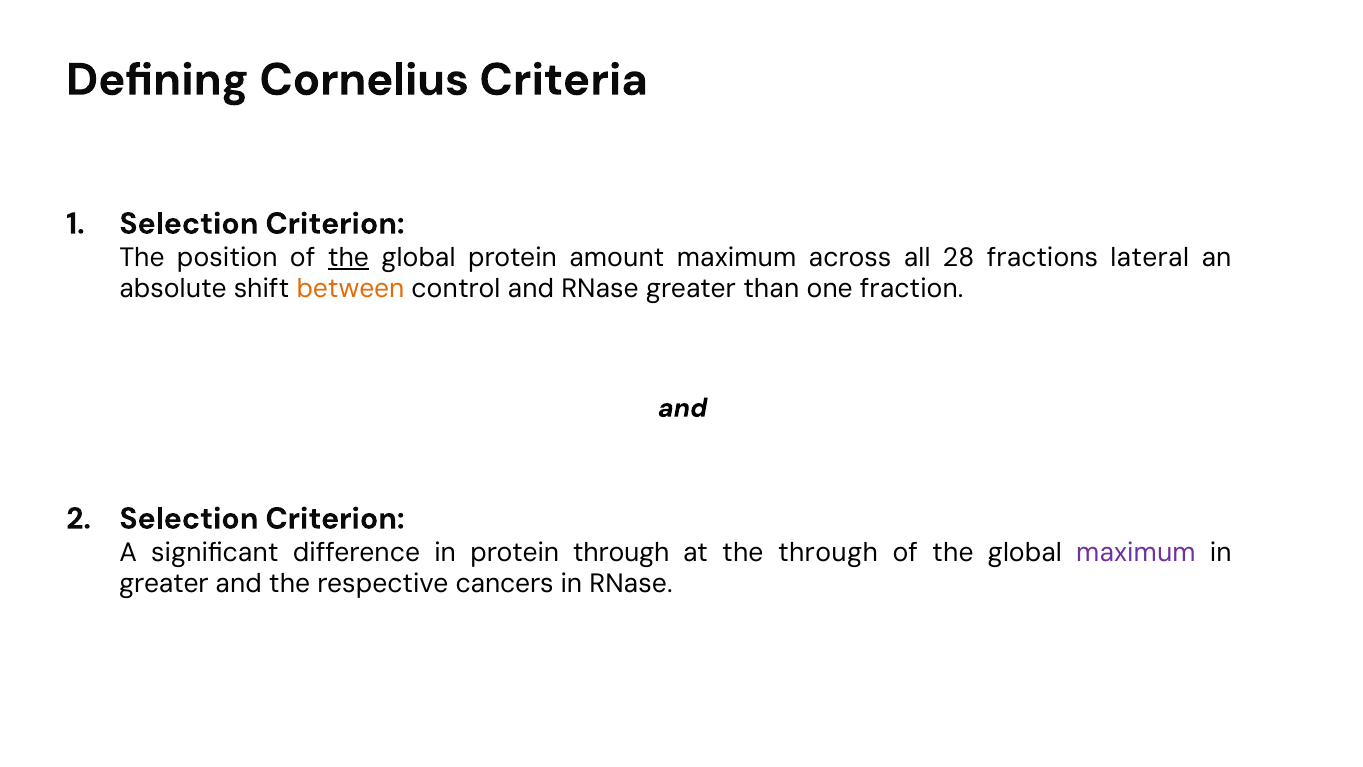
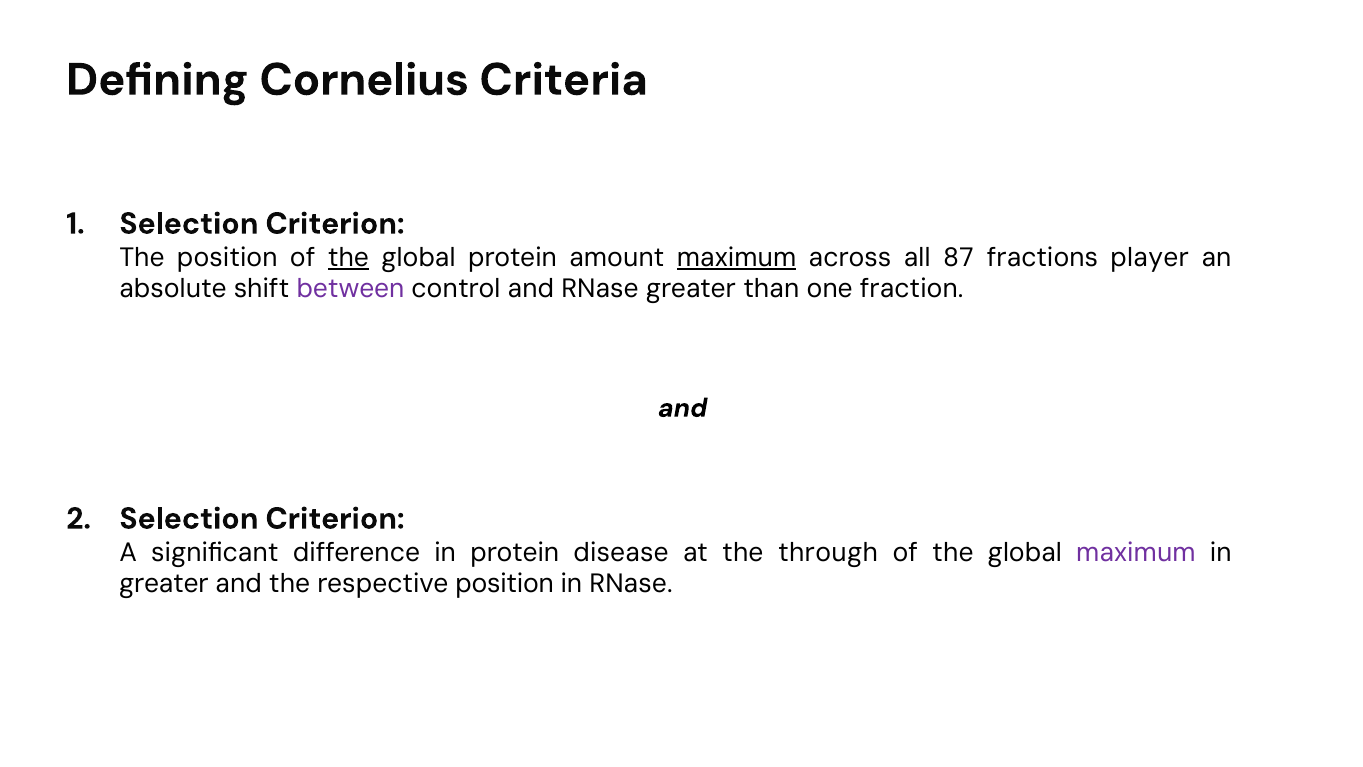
maximum at (737, 257) underline: none -> present
28: 28 -> 87
lateral: lateral -> player
between colour: orange -> purple
protein through: through -> disease
respective cancers: cancers -> position
